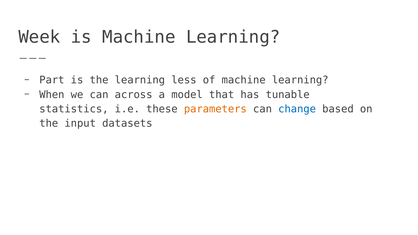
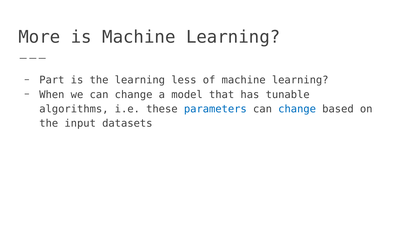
Week: Week -> More
we can across: across -> change
statistics: statistics -> algorithms
parameters colour: orange -> blue
